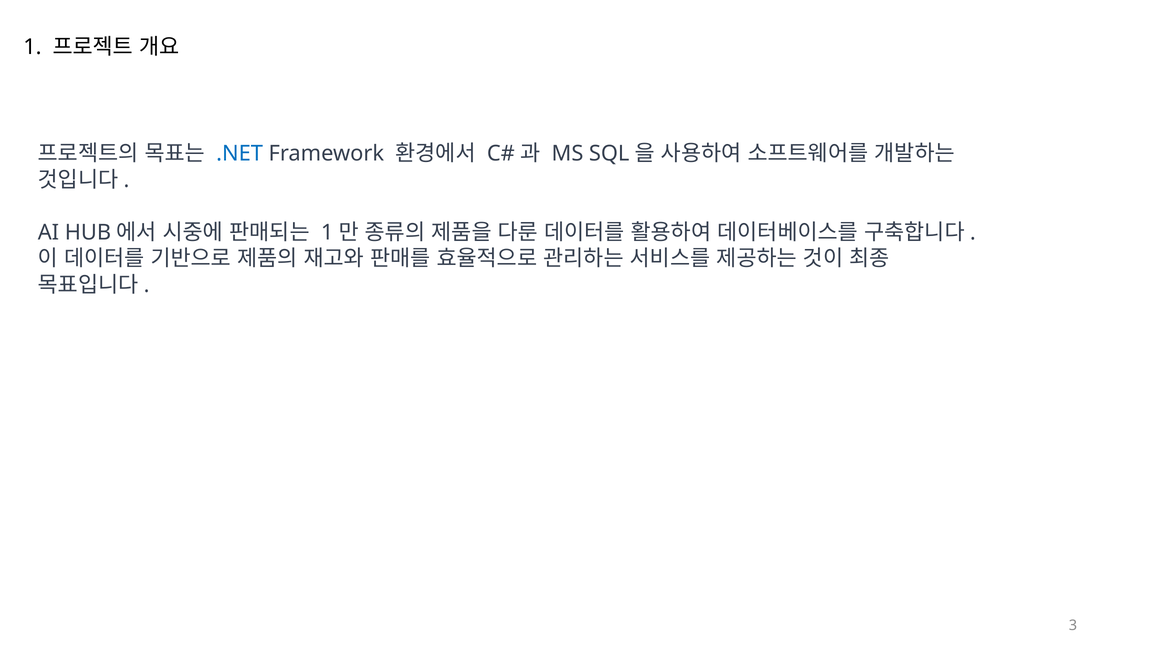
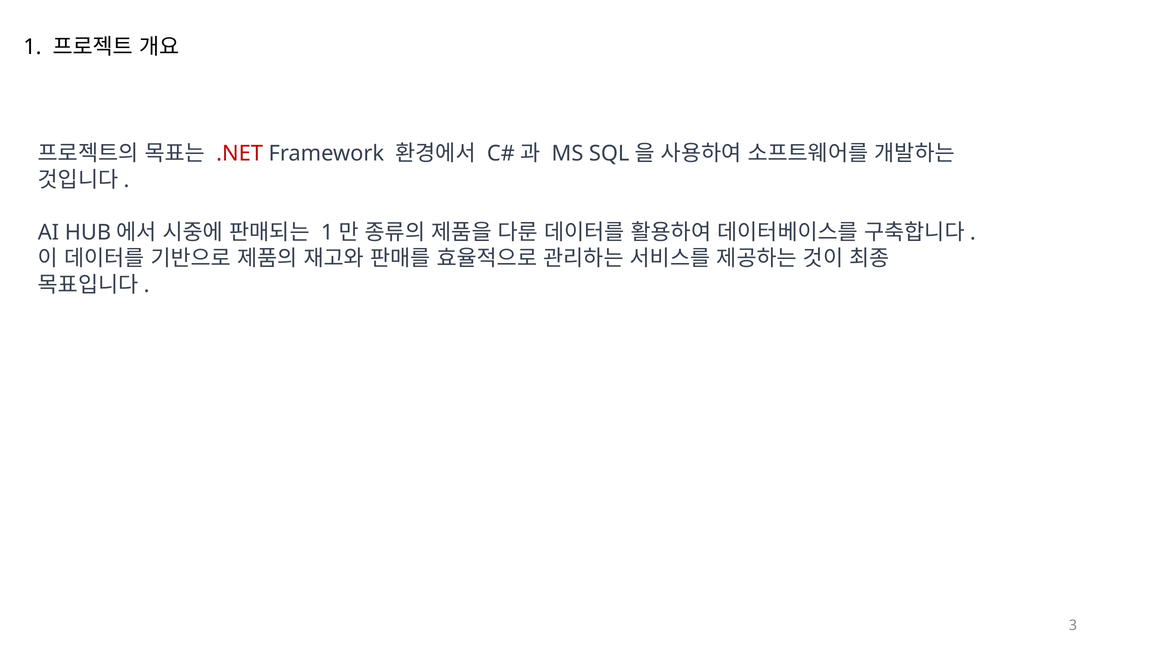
.NET colour: blue -> red
